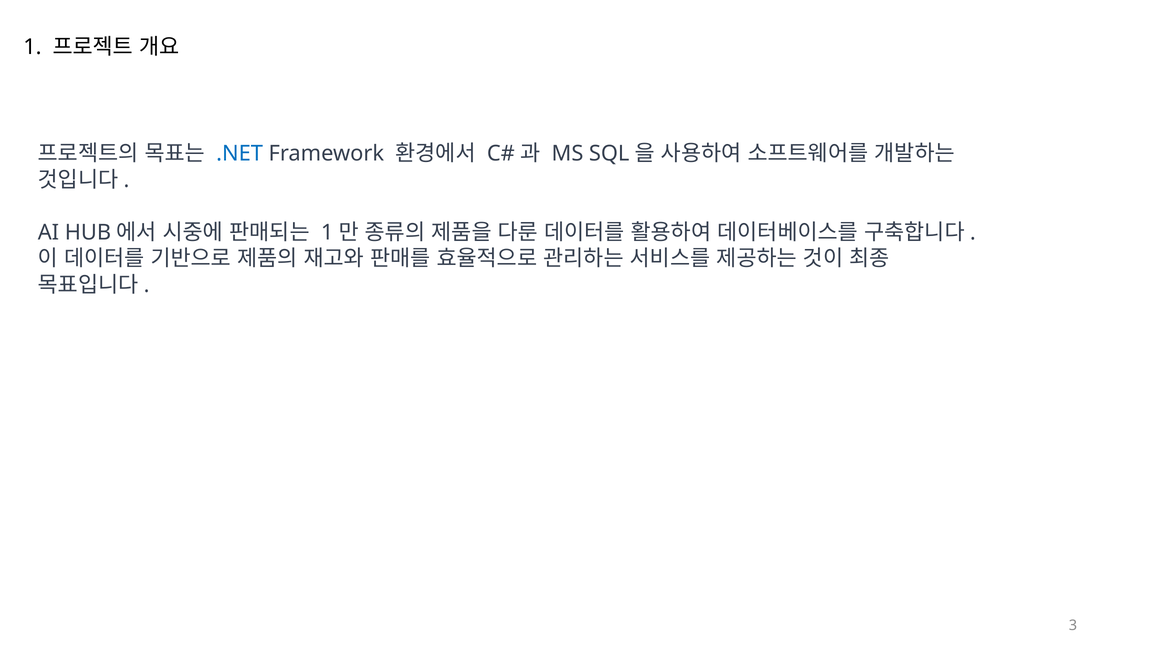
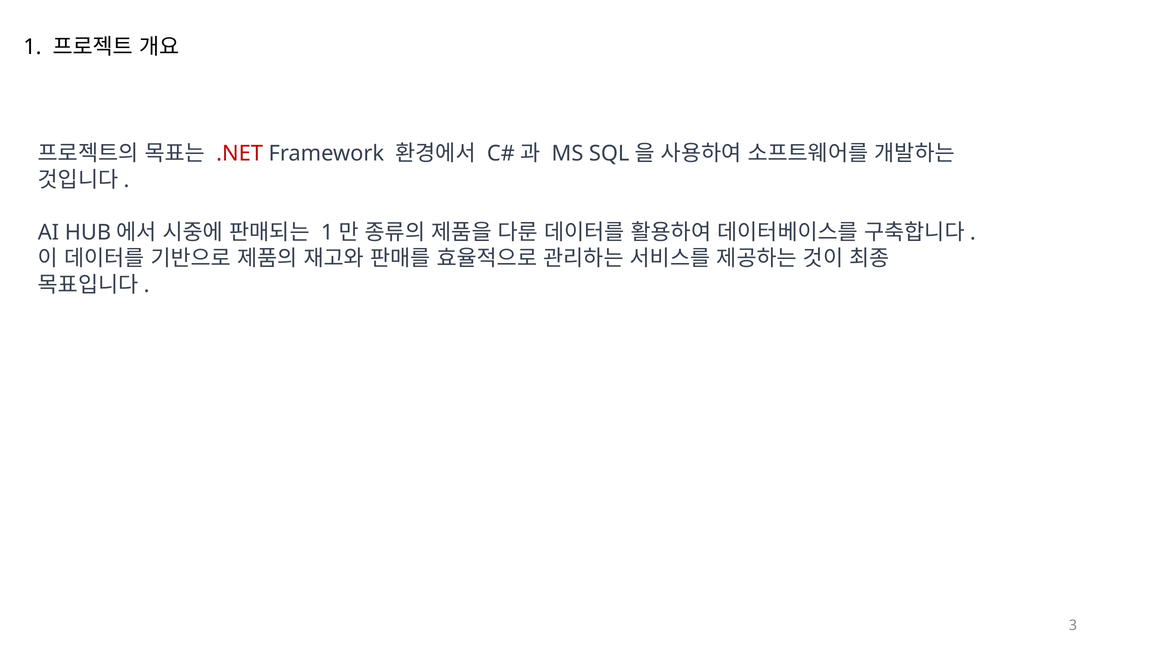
.NET colour: blue -> red
